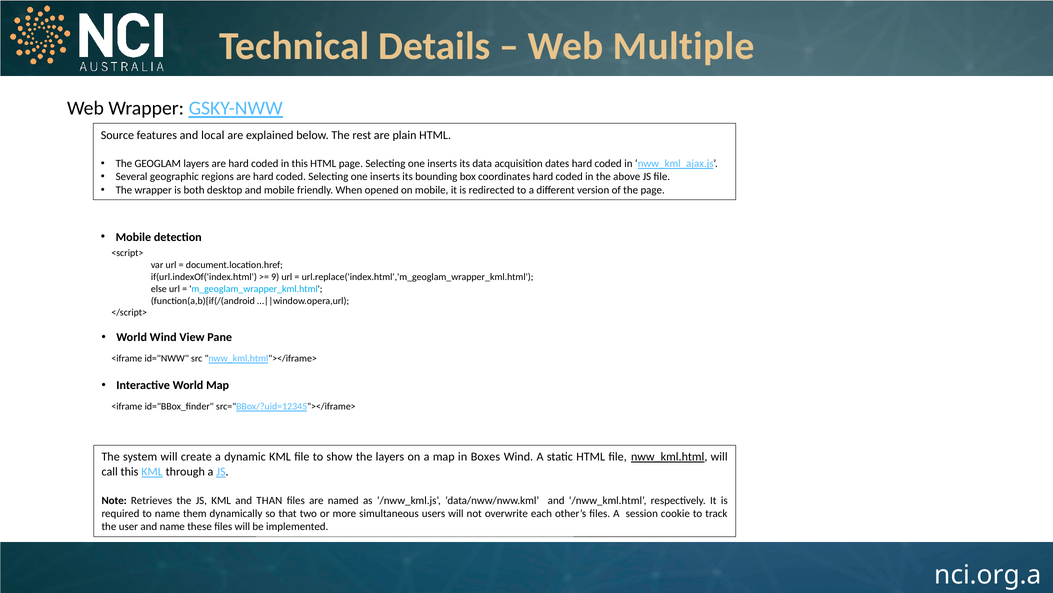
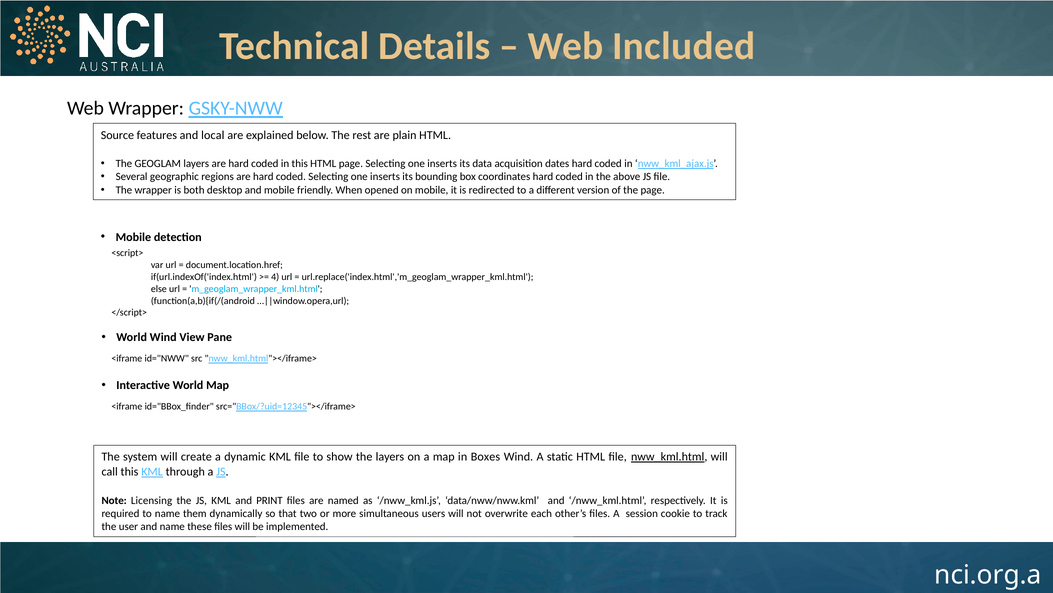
Multiple: Multiple -> Included
9: 9 -> 4
Retrieves: Retrieves -> Licensing
THAN: THAN -> PRINT
